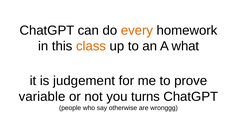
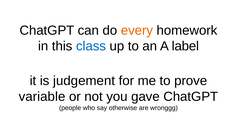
class colour: orange -> blue
what: what -> label
turns: turns -> gave
